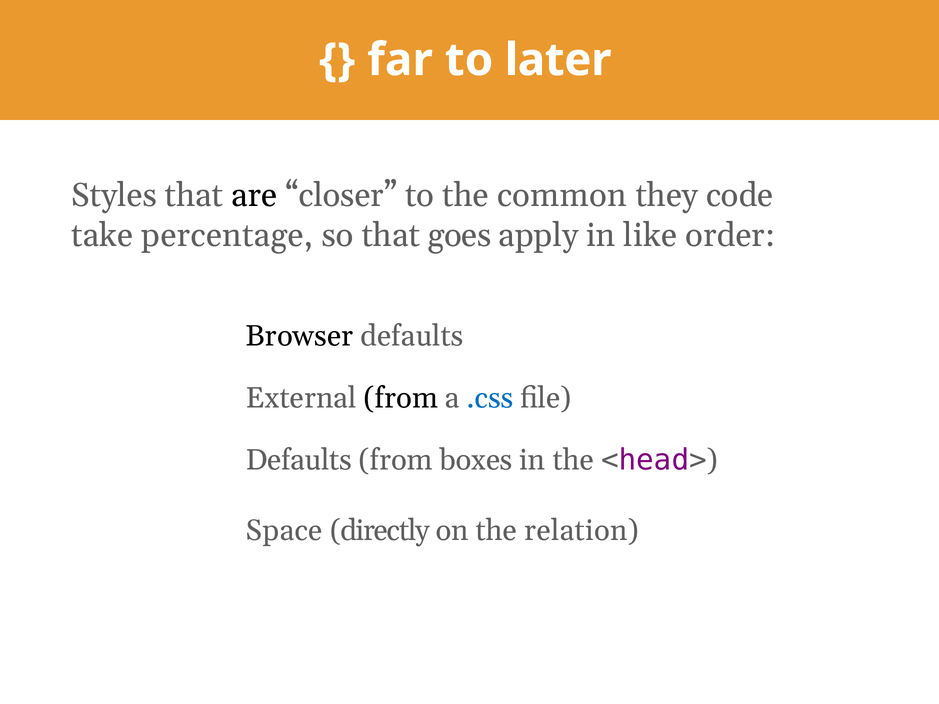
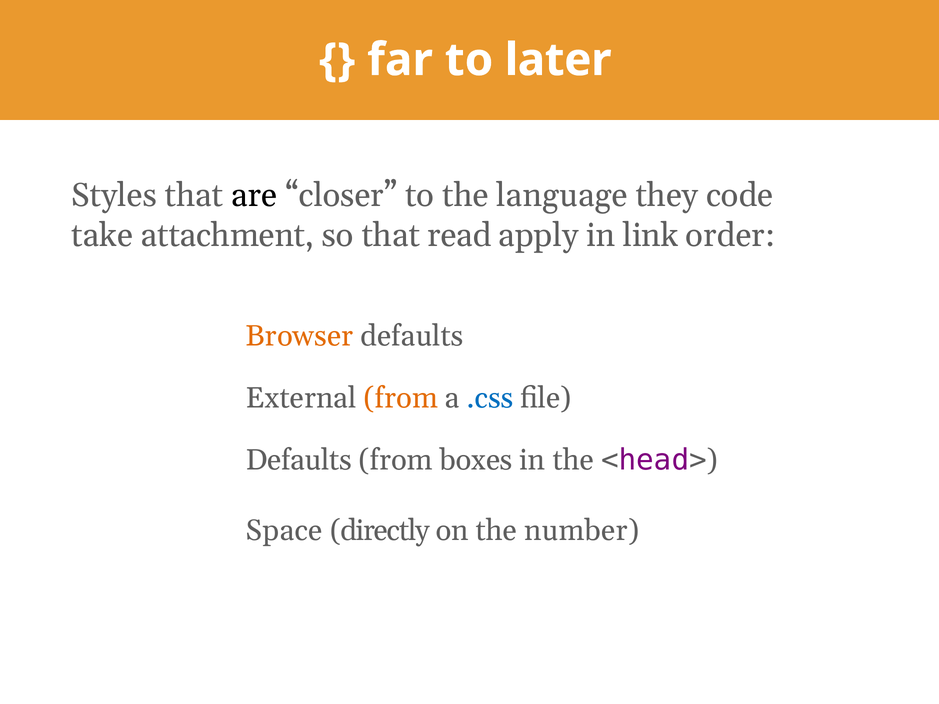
common: common -> language
percentage: percentage -> attachment
goes: goes -> read
like: like -> link
Browser colour: black -> orange
from at (401, 398) colour: black -> orange
relation: relation -> number
